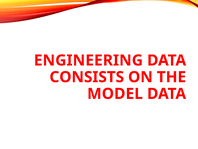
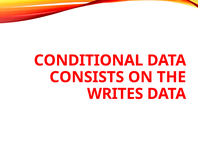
ENGINEERING: ENGINEERING -> CONDITIONAL
MODEL: MODEL -> WRITES
